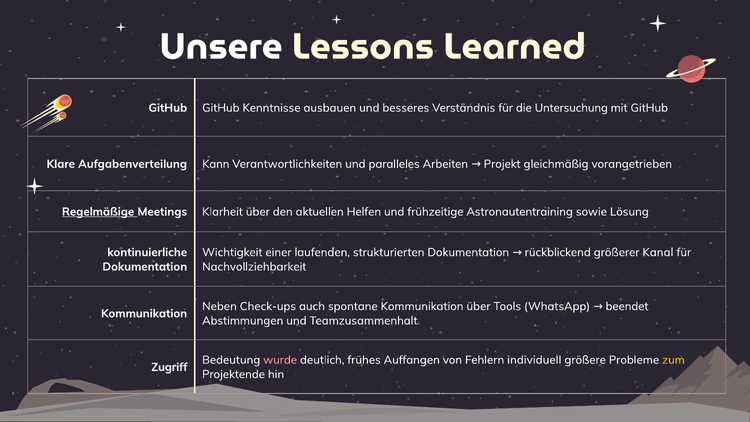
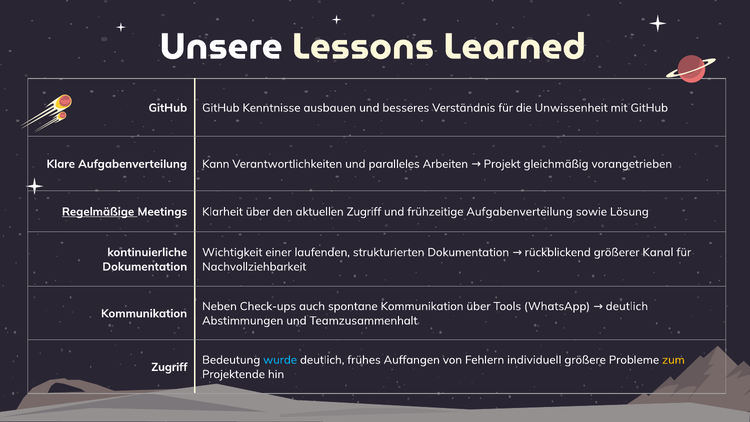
Untersuchung: Untersuchung -> Unwissenheit
aktuellen Helfen: Helfen -> Zugriff
frühzeitige Astronautentraining: Astronautentraining -> Aufgabenverteilung
WhatsApp beendet: beendet -> deutlich
wurde colour: pink -> light blue
